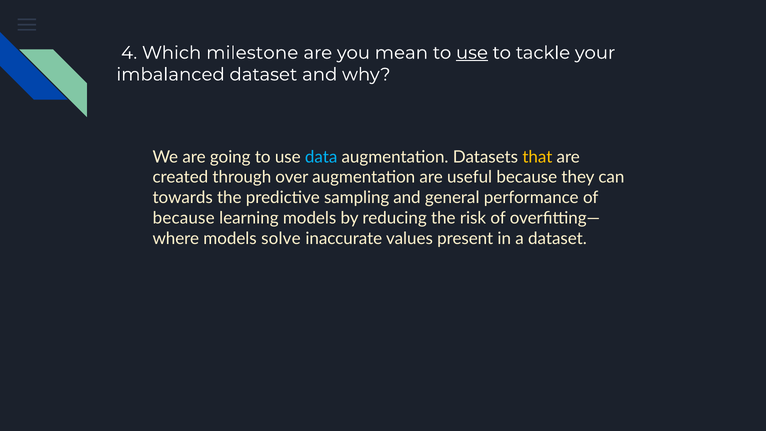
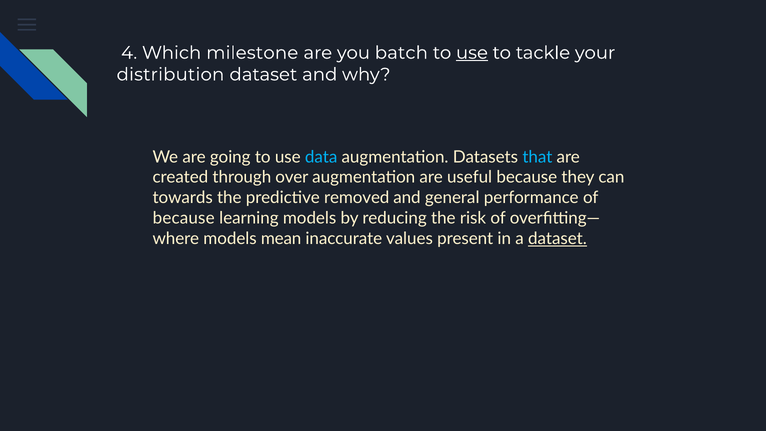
mean: mean -> batch
imbalanced: imbalanced -> distribution
that colour: yellow -> light blue
sampling: sampling -> removed
solve: solve -> mean
dataset at (557, 239) underline: none -> present
